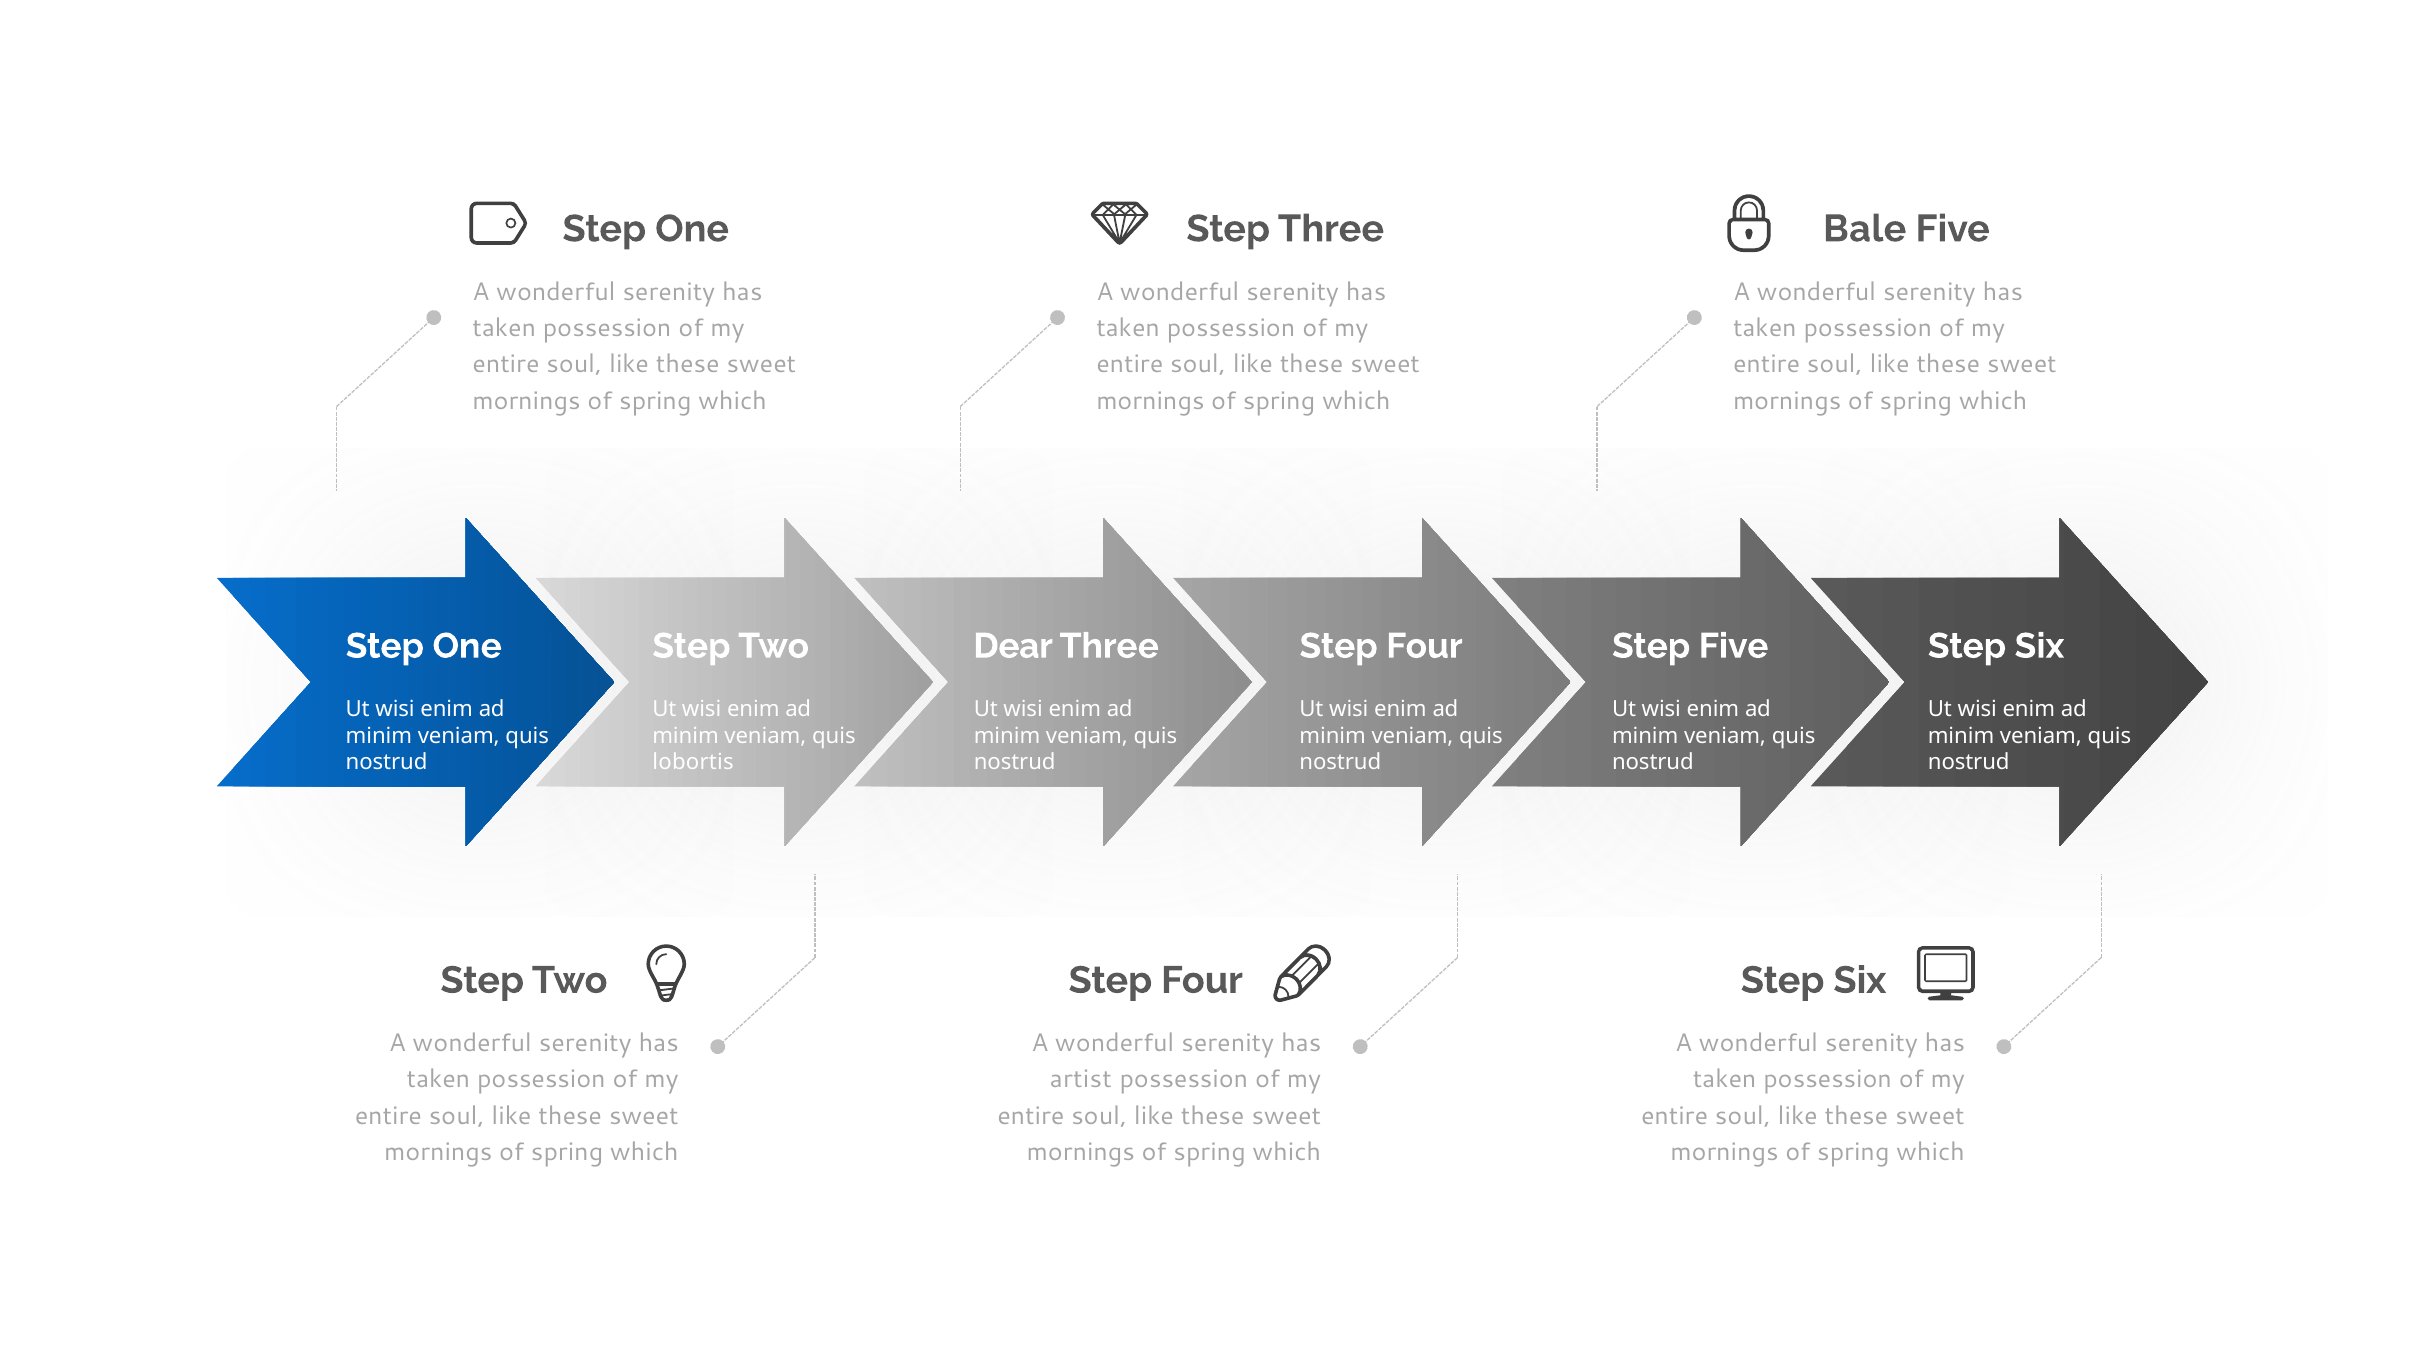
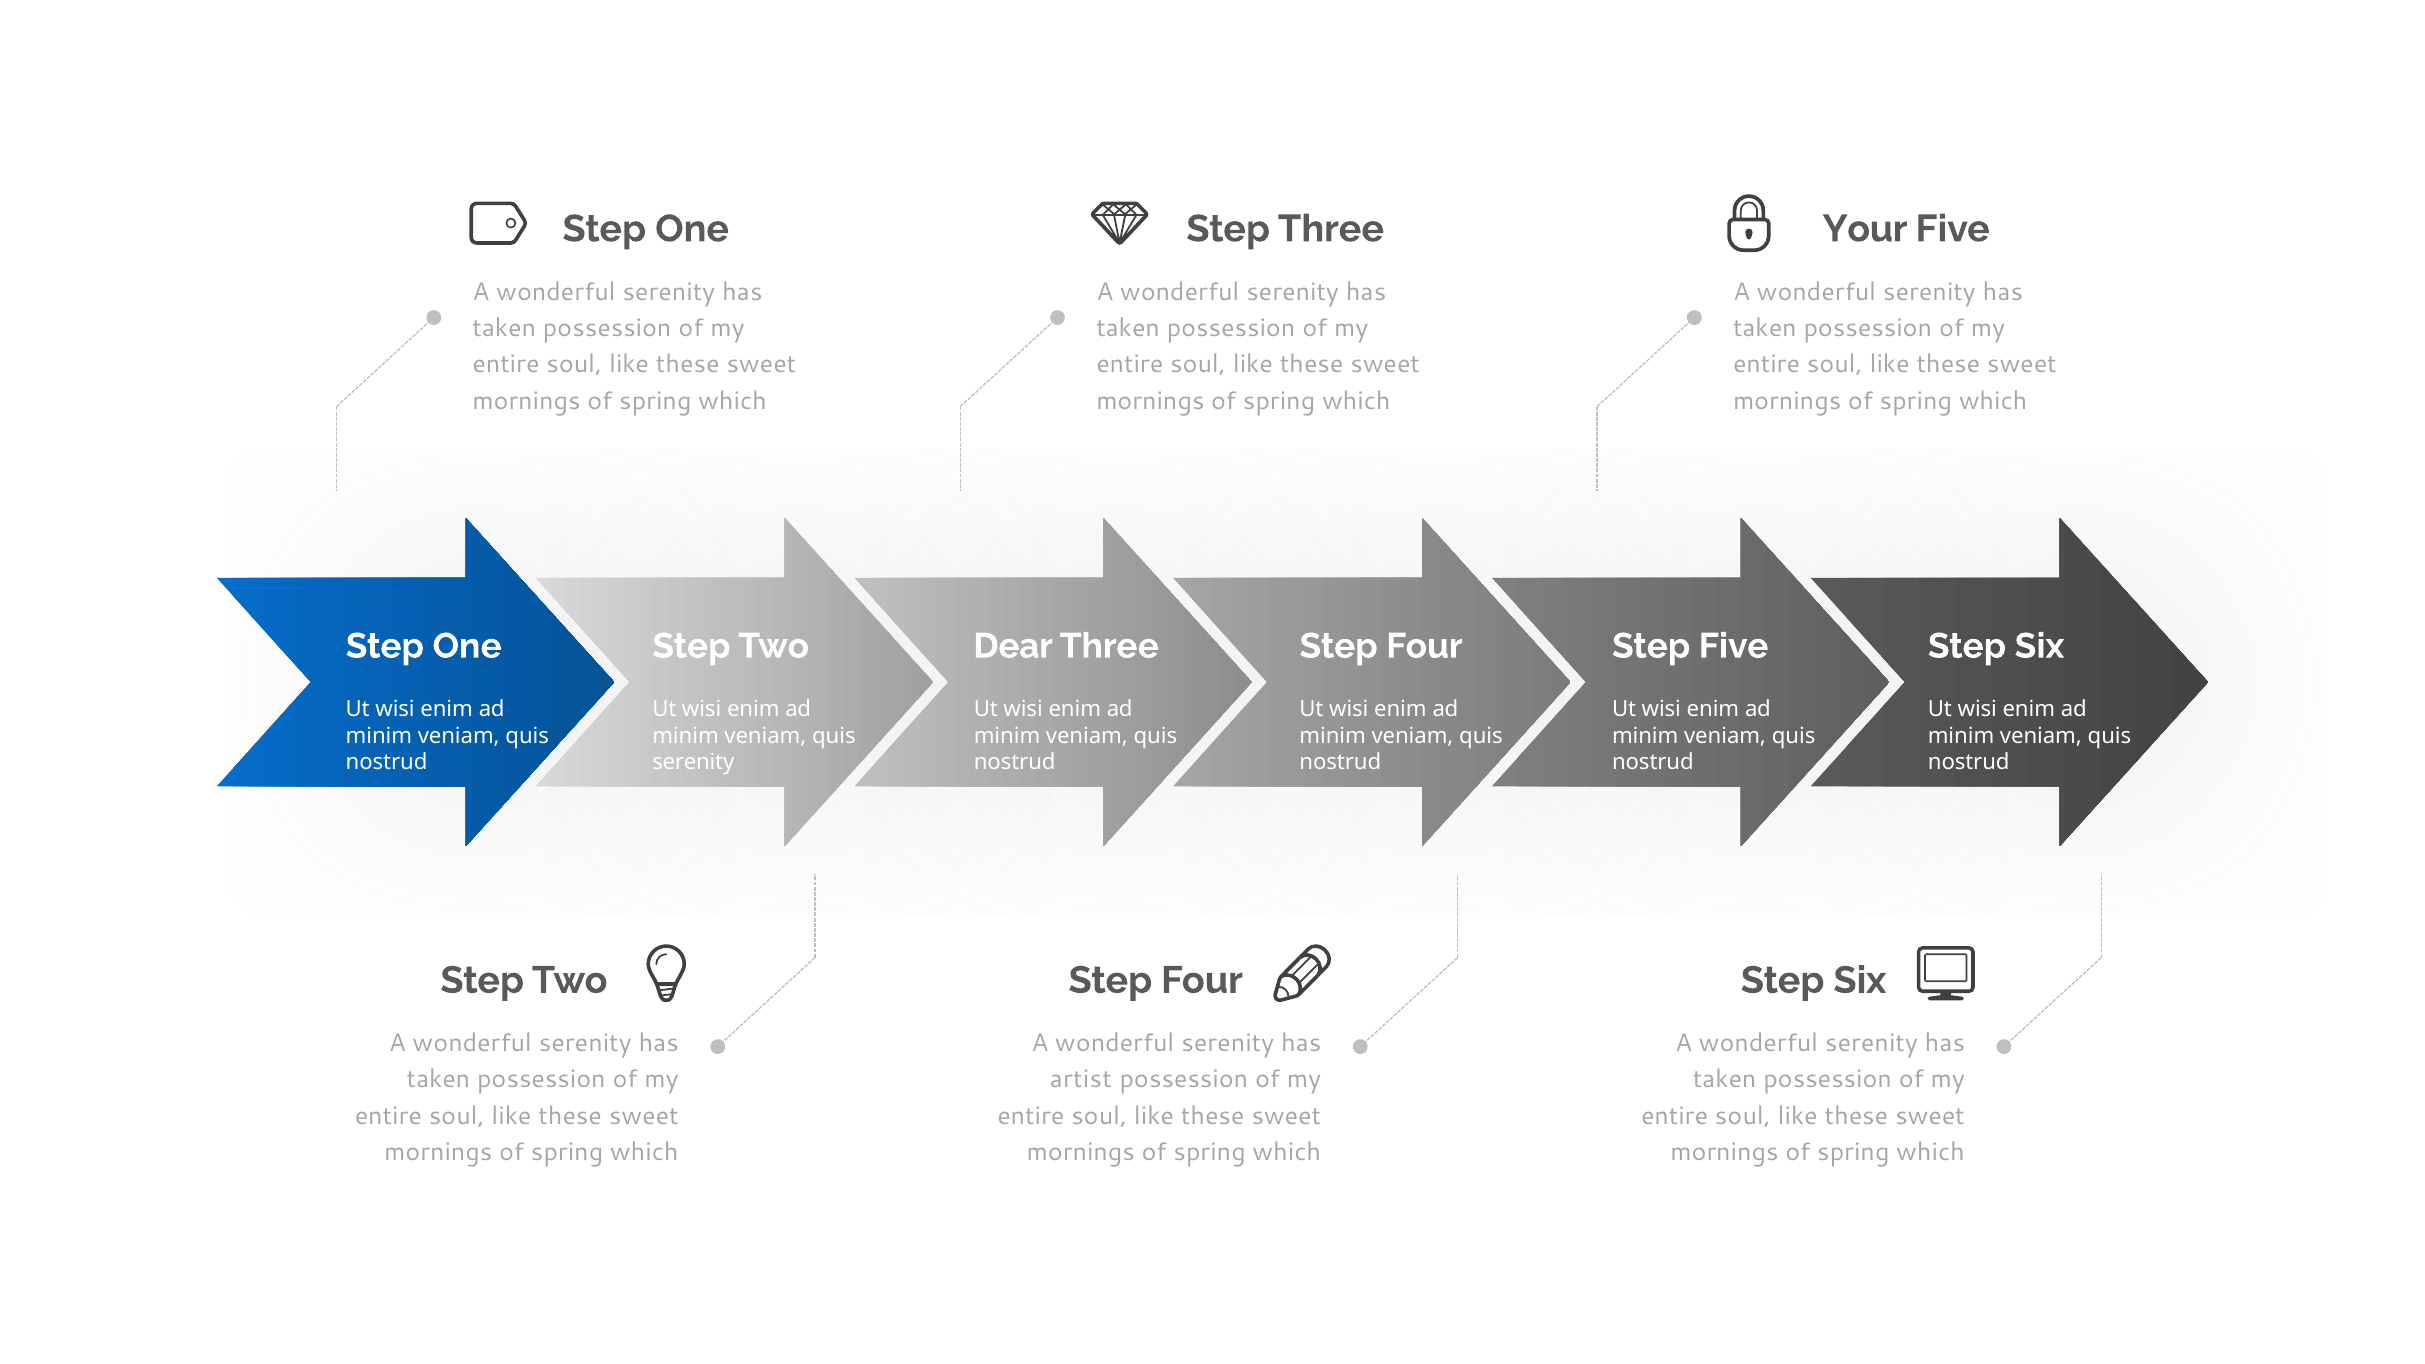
Bale: Bale -> Your
lobortis at (693, 763): lobortis -> serenity
